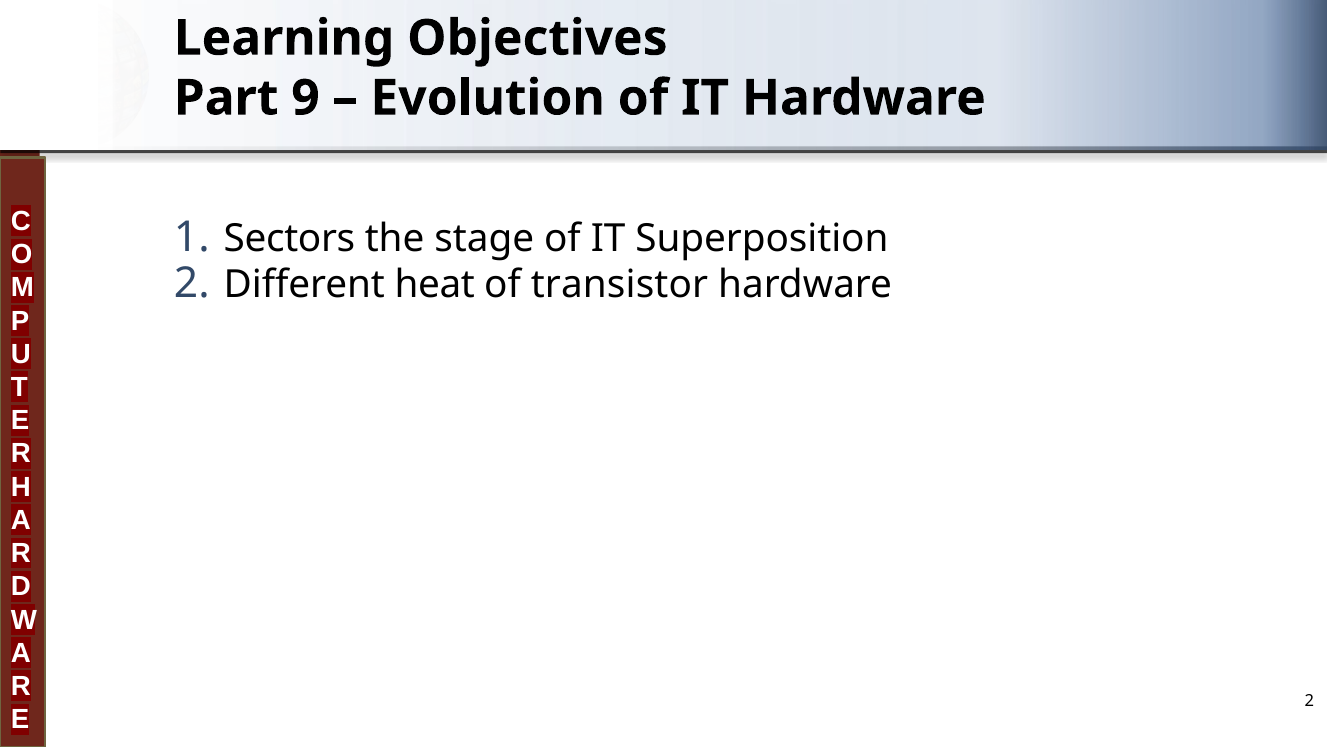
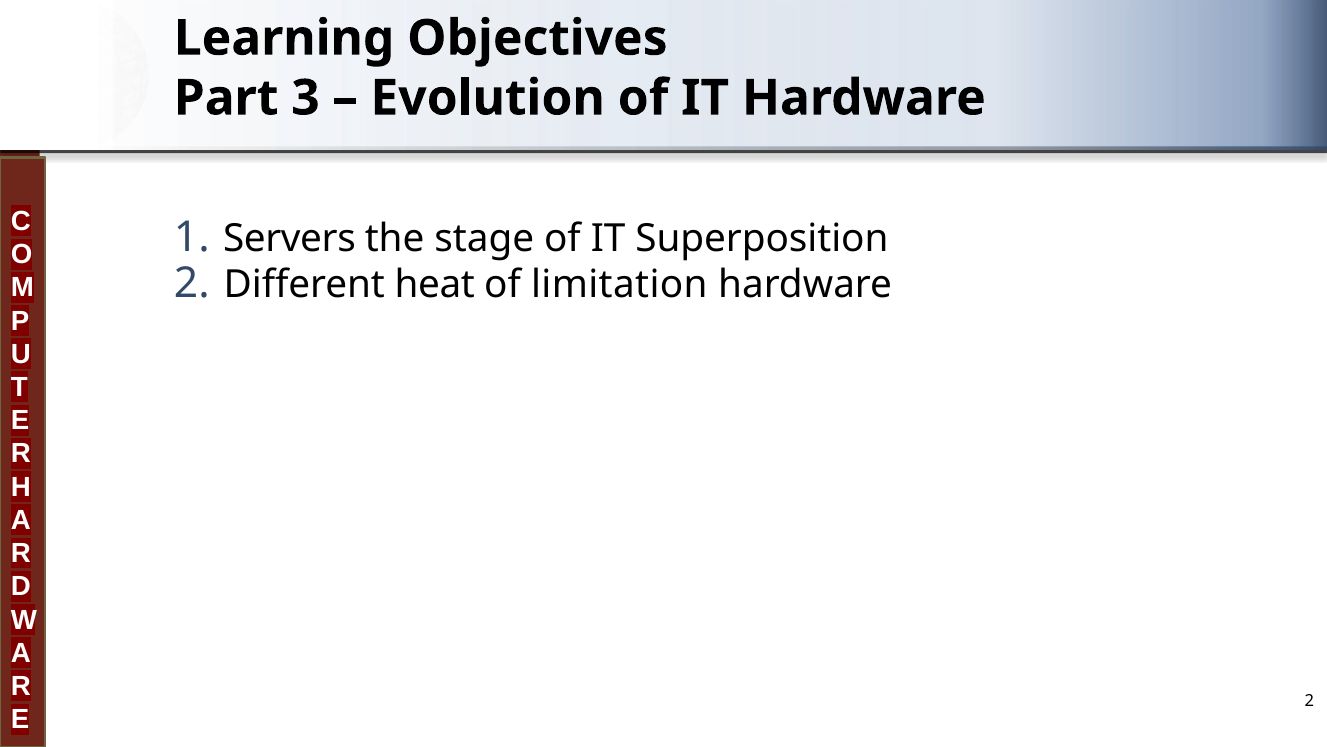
9: 9 -> 3
Sectors: Sectors -> Servers
transistor: transistor -> limitation
